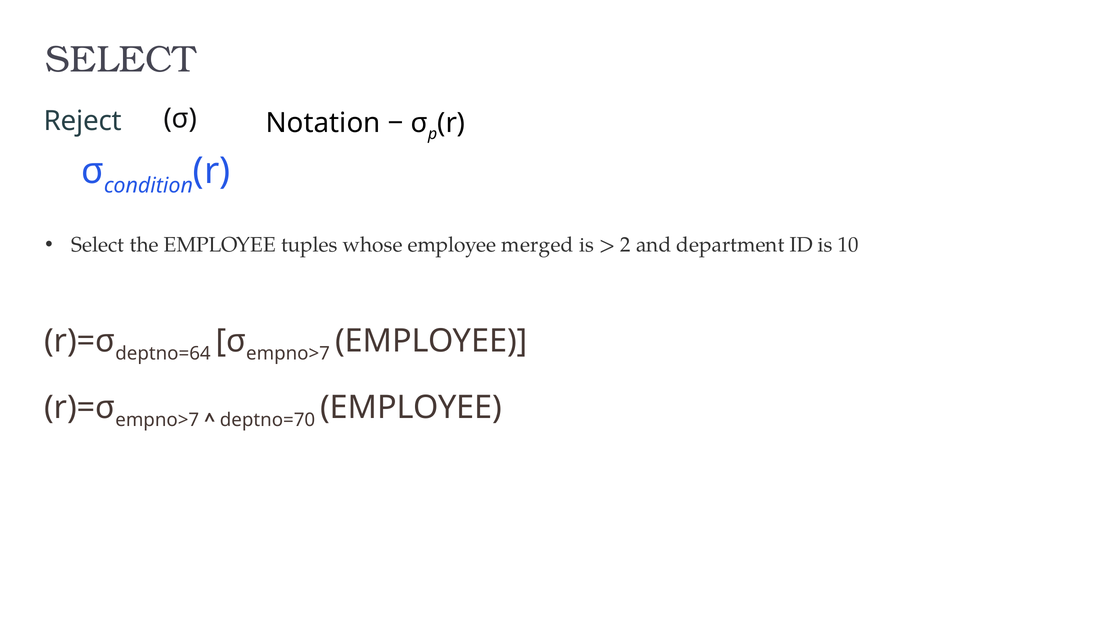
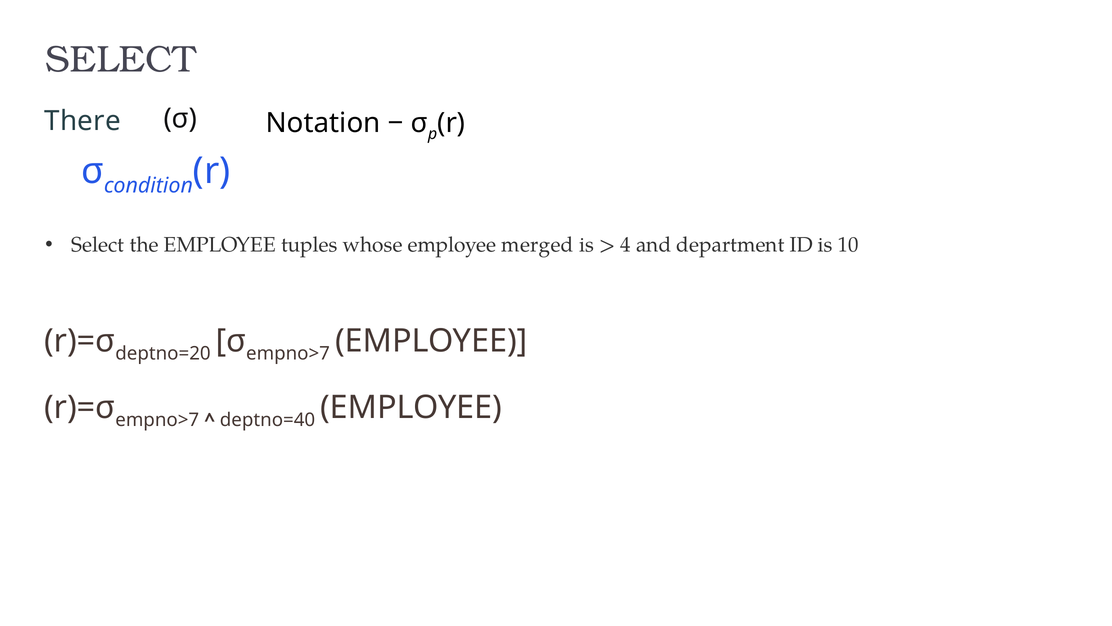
Reject: Reject -> There
2: 2 -> 4
deptno=64: deptno=64 -> deptno=20
deptno=70: deptno=70 -> deptno=40
